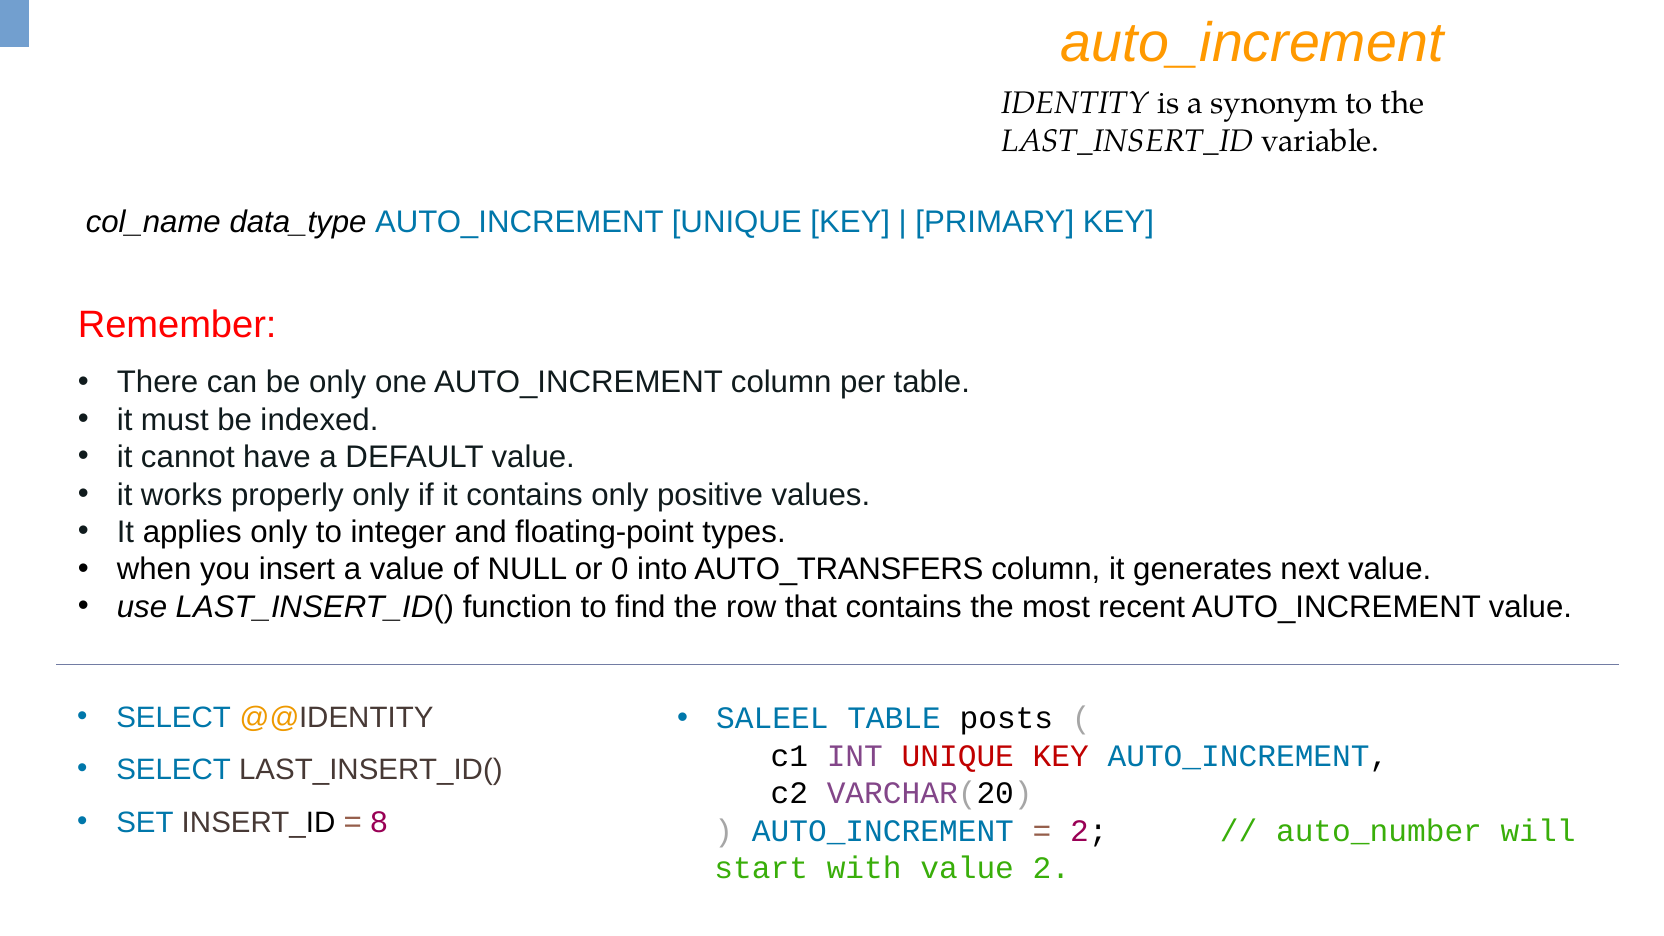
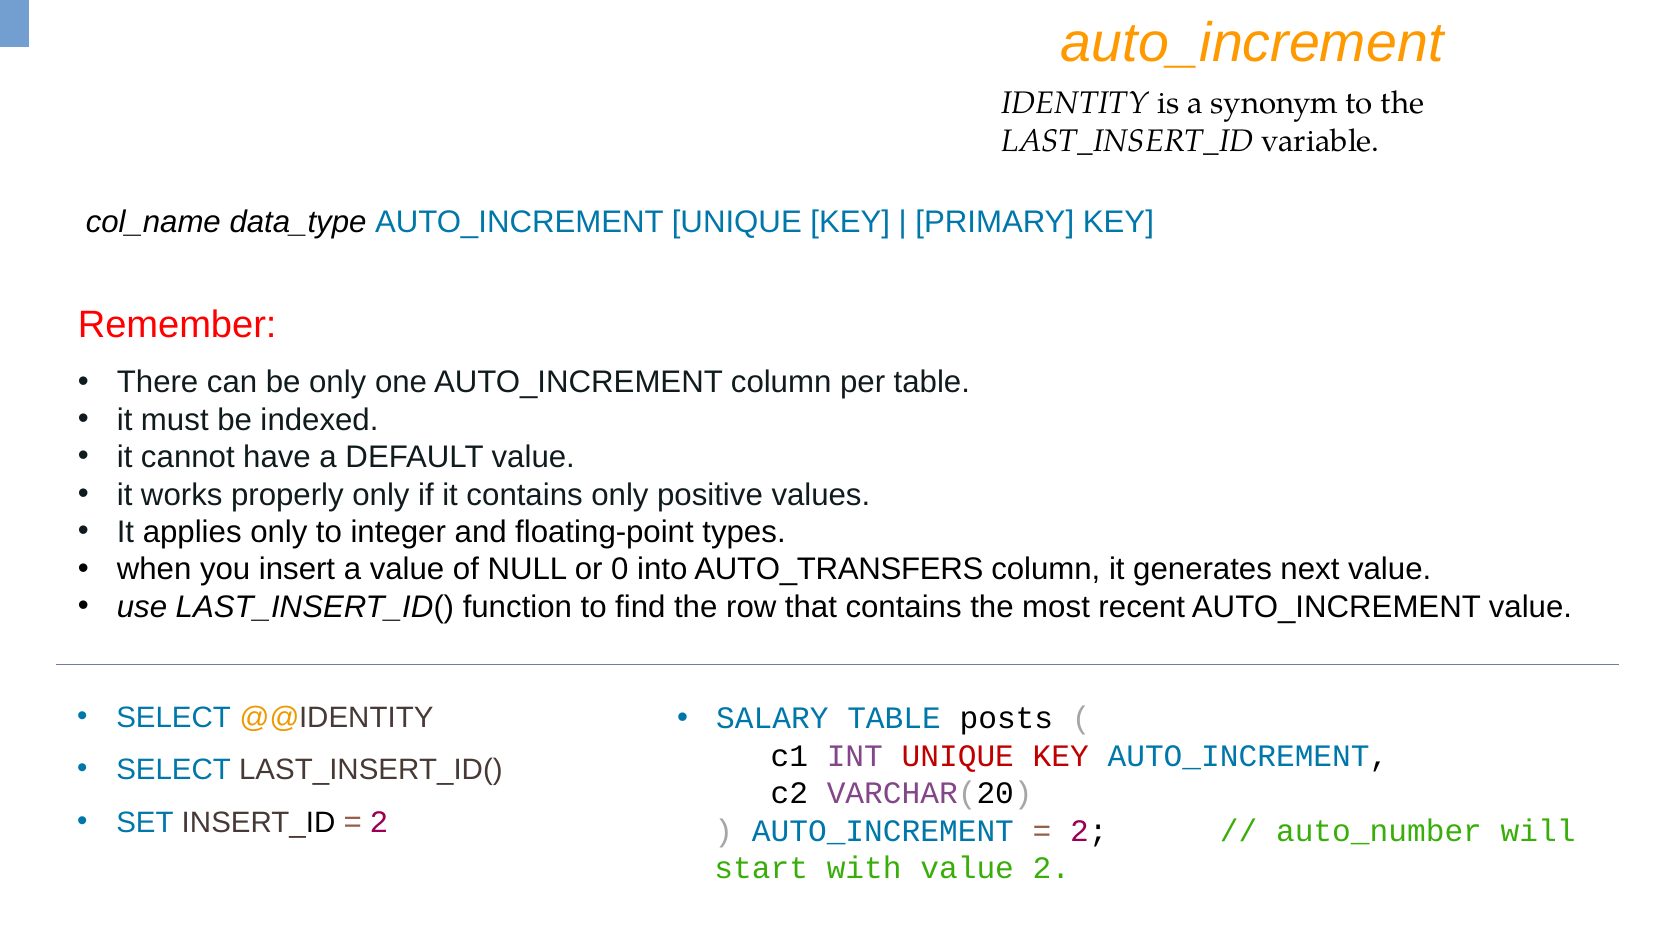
SALEEL: SALEEL -> SALARY
8 at (379, 823): 8 -> 2
